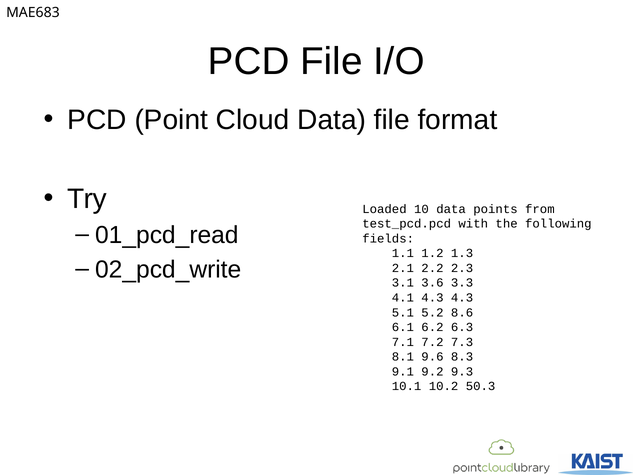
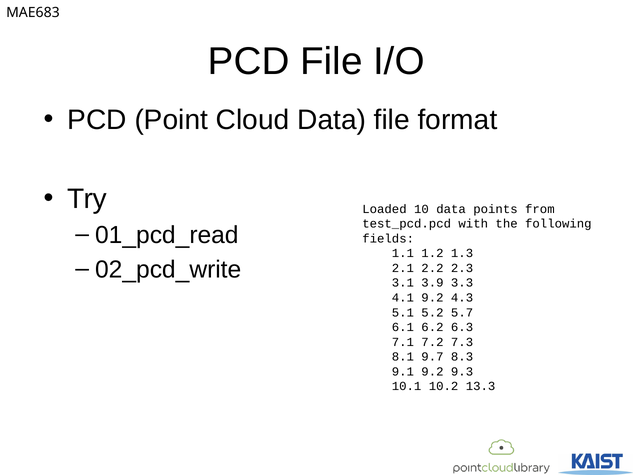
3.6: 3.6 -> 3.9
4.1 4.3: 4.3 -> 9.2
8.6: 8.6 -> 5.7
9.6: 9.6 -> 9.7
50.3: 50.3 -> 13.3
